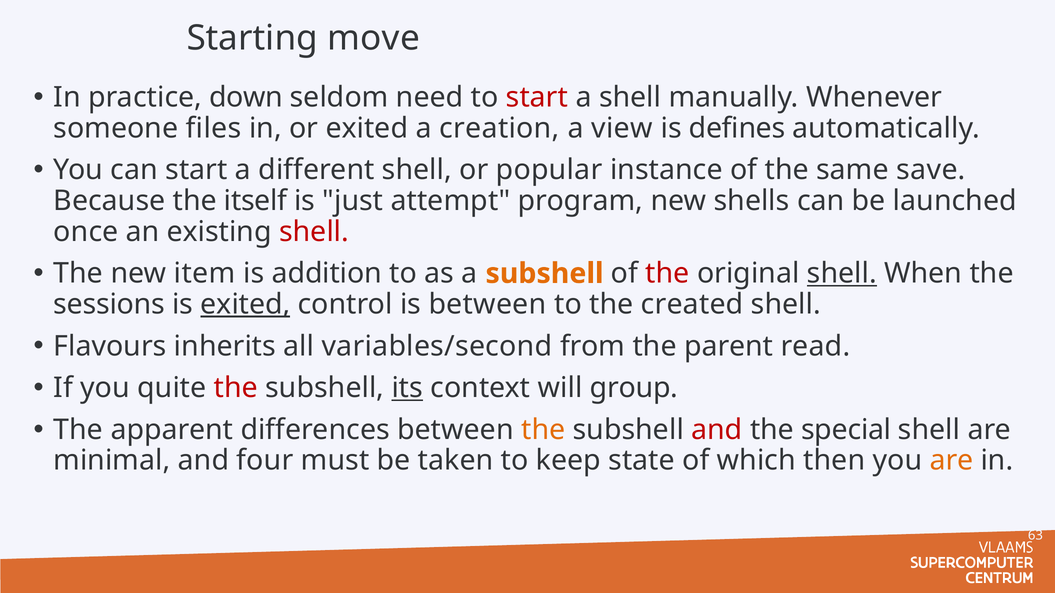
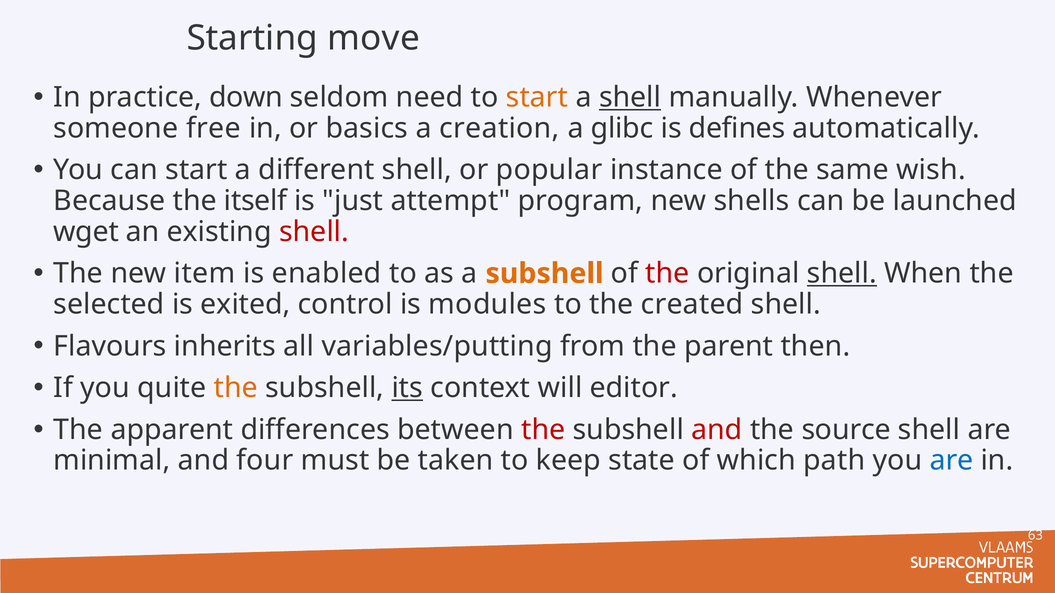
start at (537, 98) colour: red -> orange
shell at (630, 98) underline: none -> present
files: files -> free
or exited: exited -> basics
view: view -> glibc
save: save -> wish
once: once -> wget
addition: addition -> enabled
sessions: sessions -> selected
exited at (245, 305) underline: present -> none
is between: between -> modules
variables/second: variables/second -> variables/putting
read: read -> then
the at (236, 388) colour: red -> orange
group: group -> editor
the at (543, 430) colour: orange -> red
special: special -> source
then: then -> path
are at (952, 461) colour: orange -> blue
